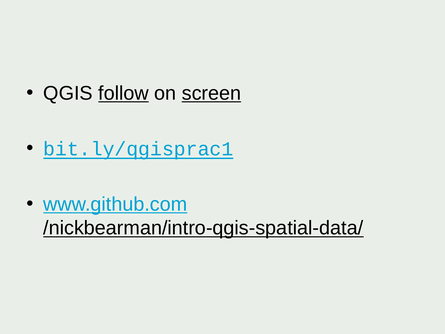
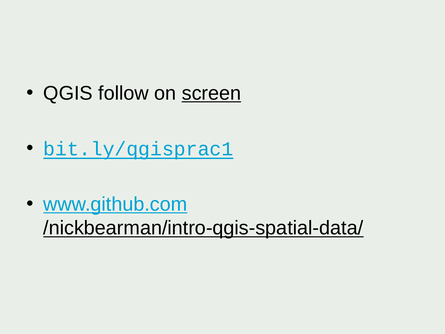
follow underline: present -> none
